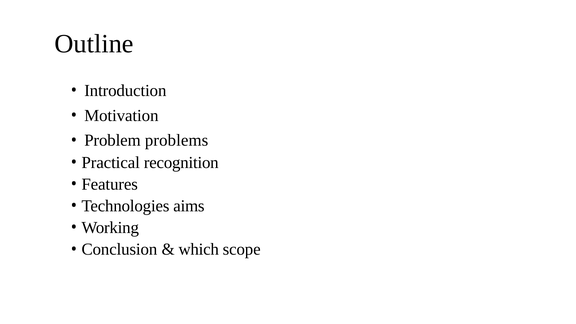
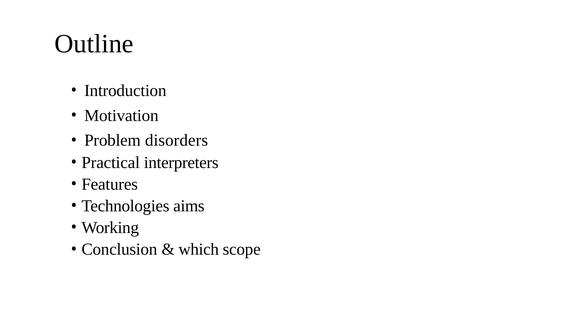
problems: problems -> disorders
recognition: recognition -> interpreters
